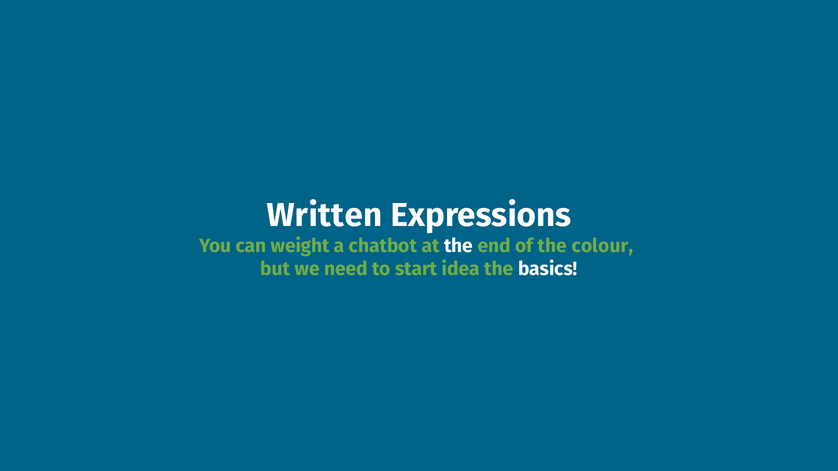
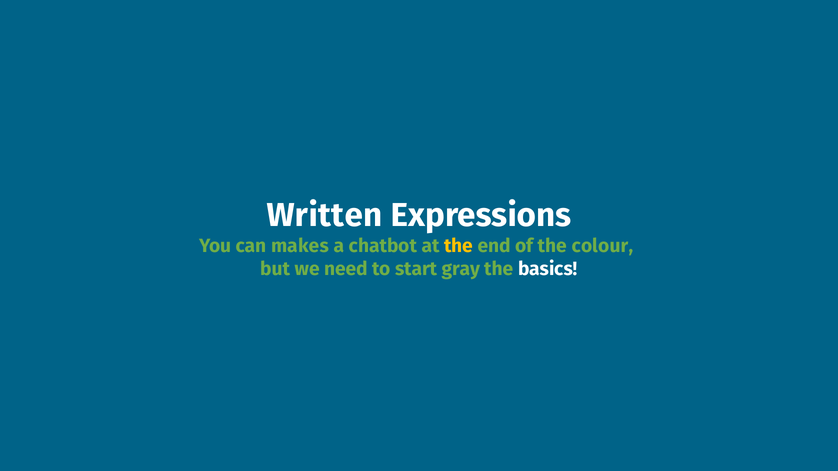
weight: weight -> makes
the at (459, 246) colour: white -> yellow
idea: idea -> gray
